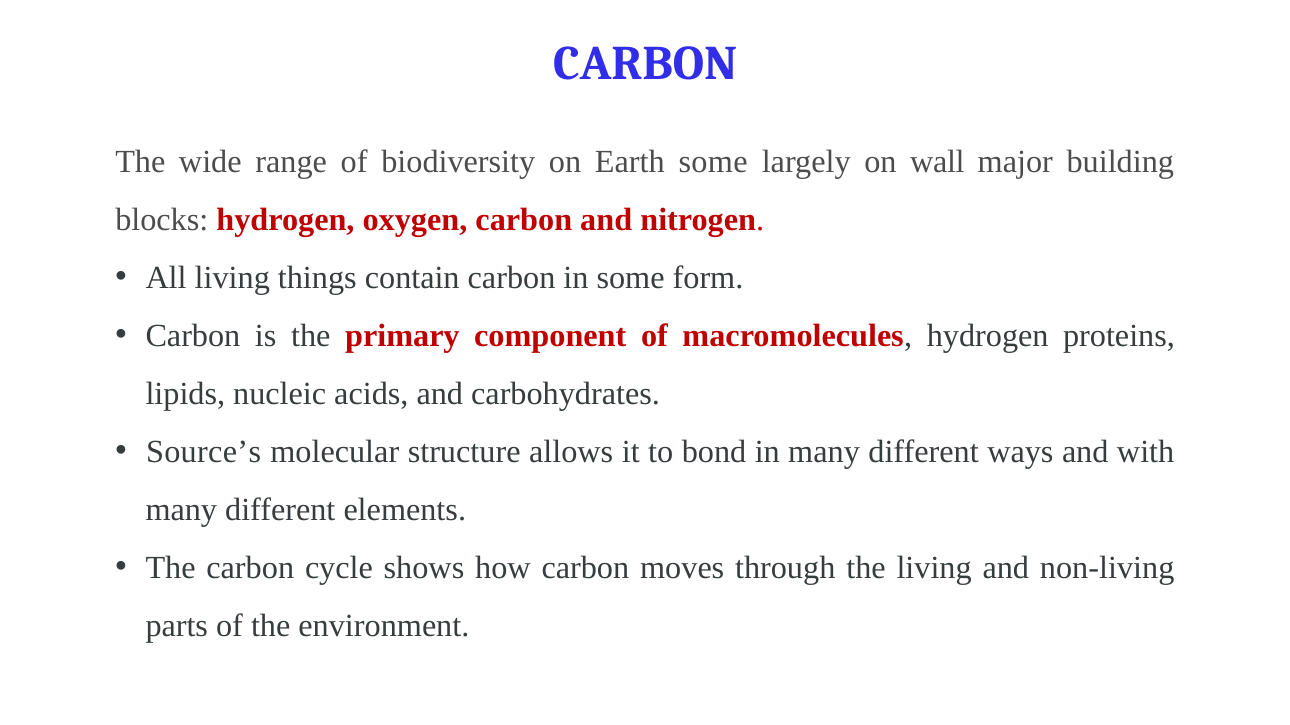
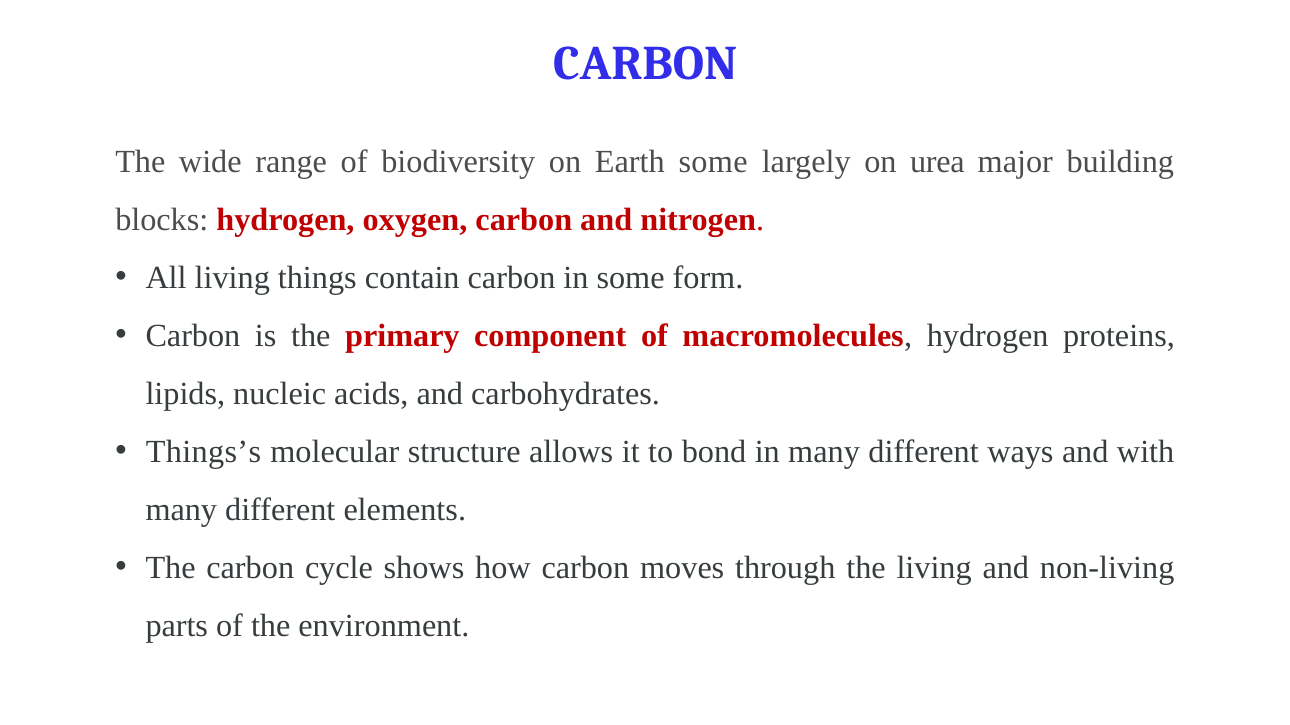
wall: wall -> urea
Source’s: Source’s -> Things’s
